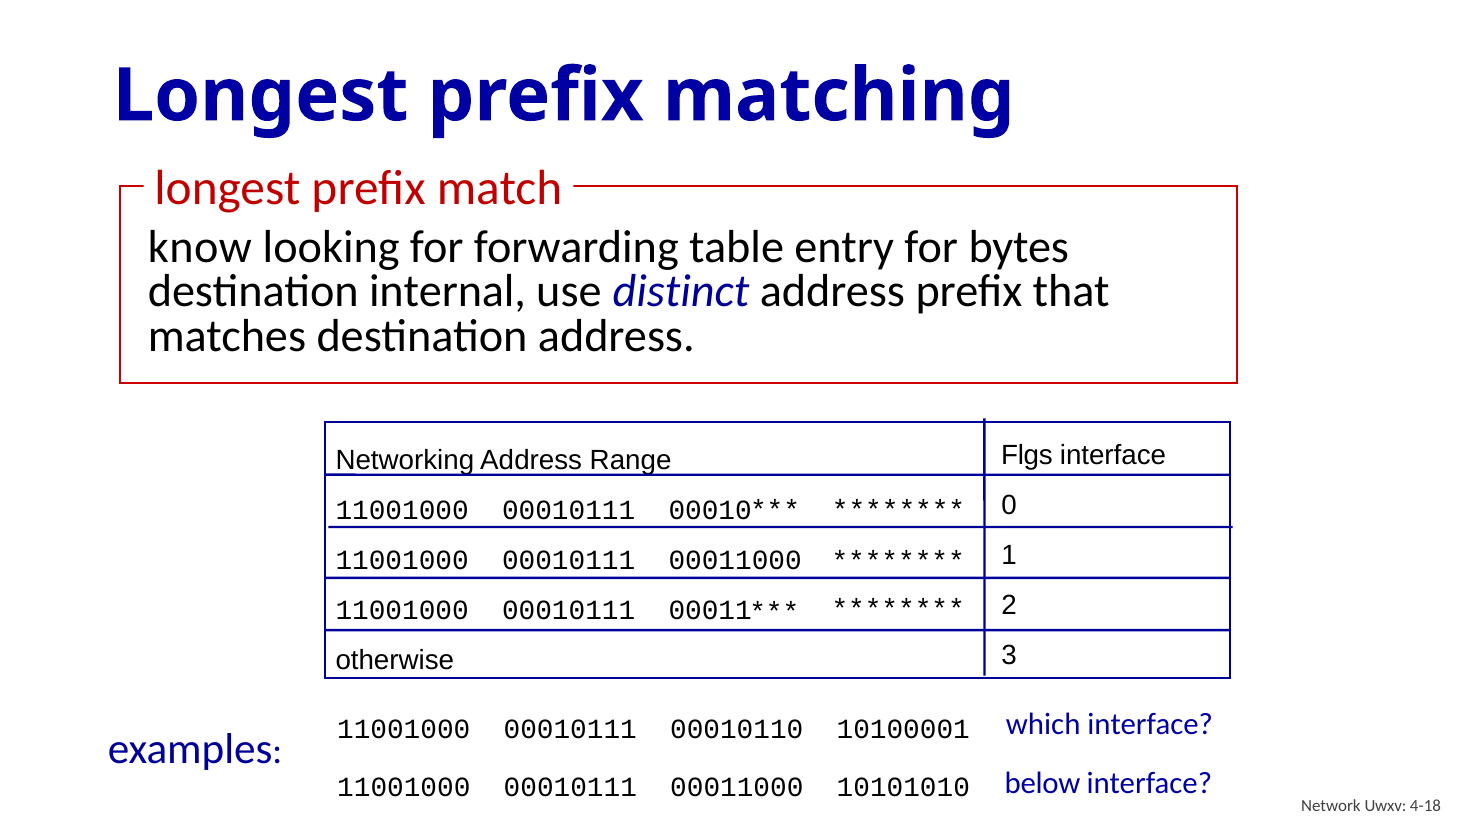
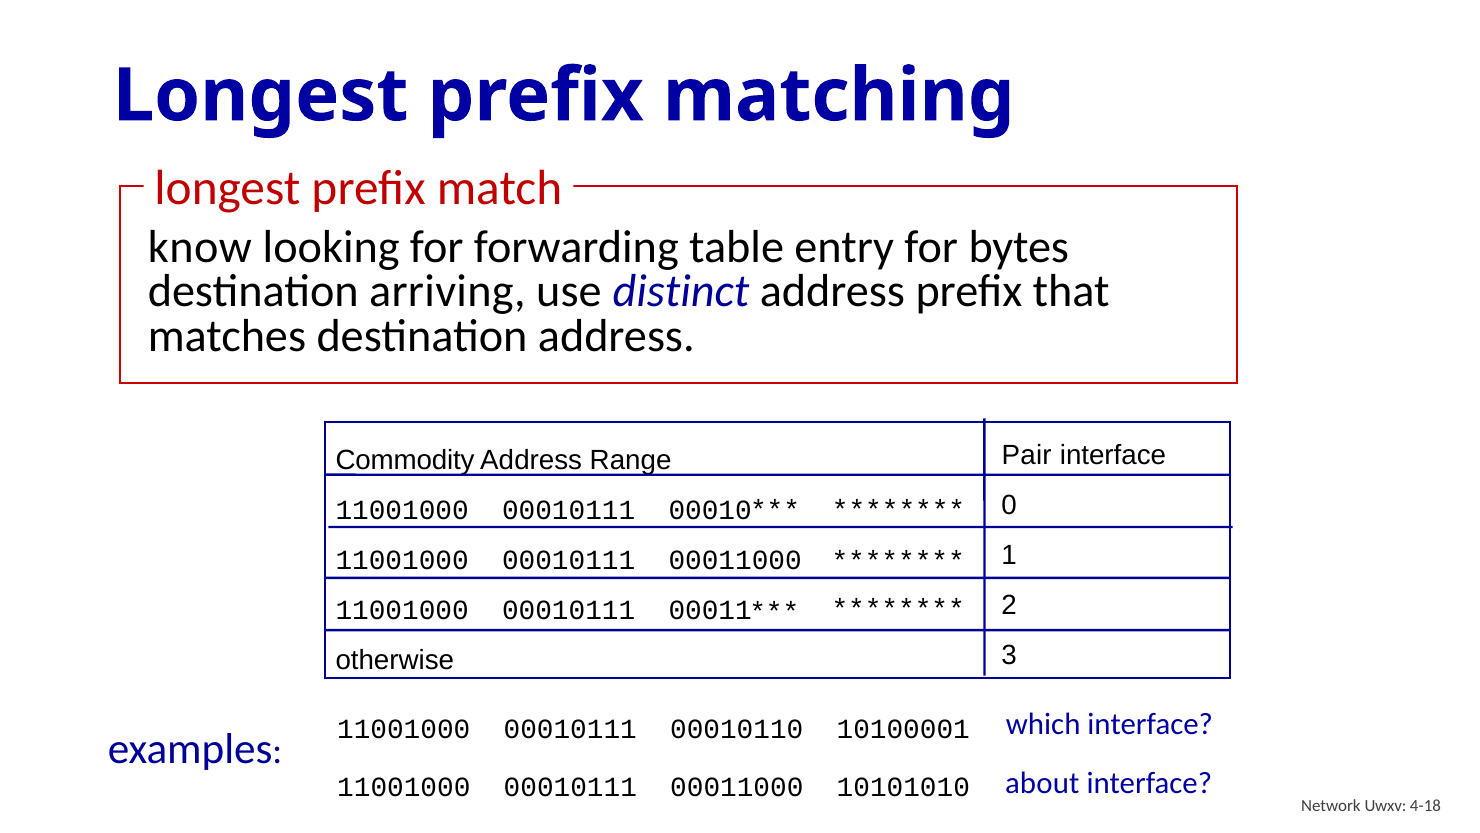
internal: internal -> arriving
Flgs: Flgs -> Pair
Networking: Networking -> Commodity
below: below -> about
